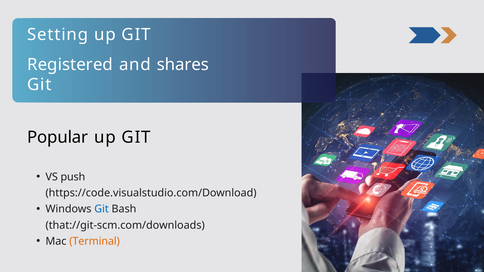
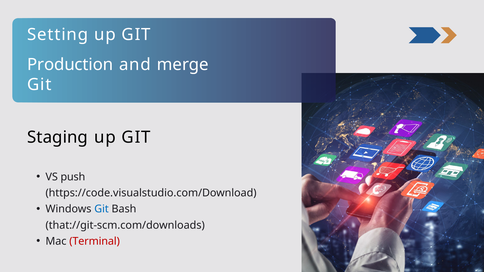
Registered: Registered -> Production
shares: shares -> merge
Popular: Popular -> Staging
Terminal colour: orange -> red
